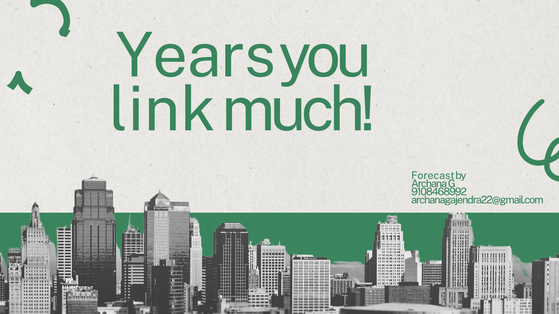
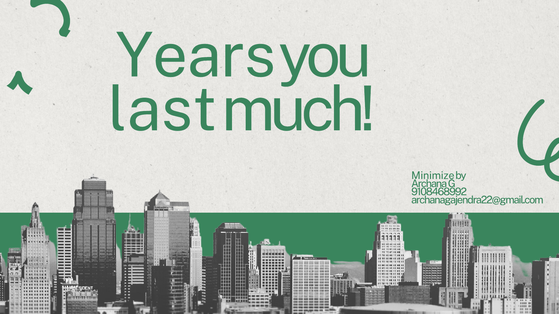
link: link -> last
Forecast: Forecast -> Minimize
